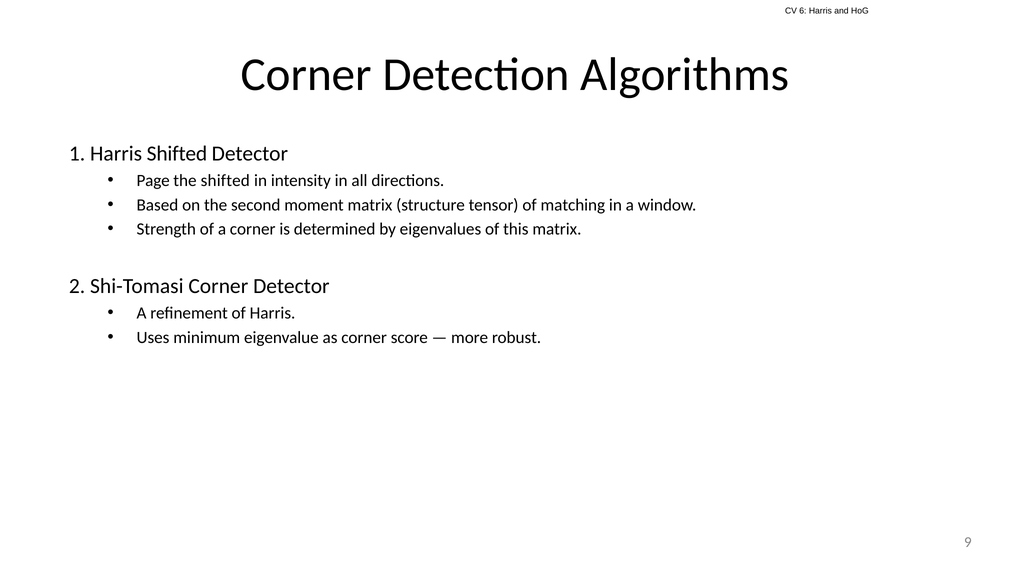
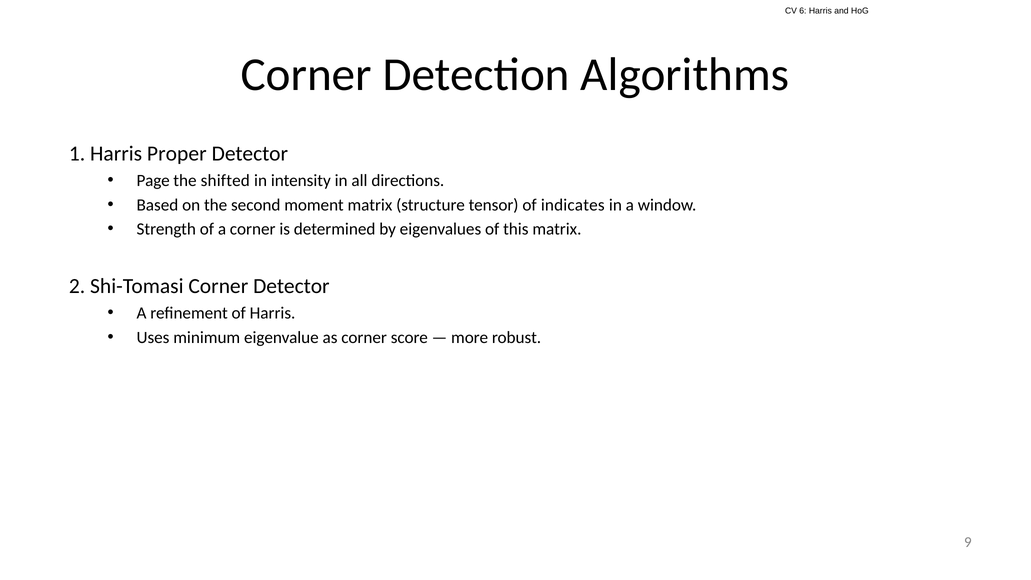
Harris Shifted: Shifted -> Proper
matching: matching -> indicates
